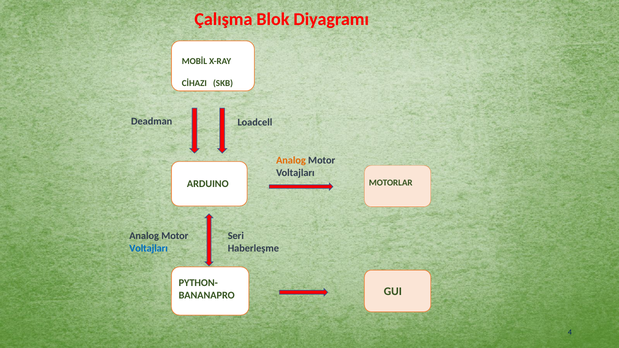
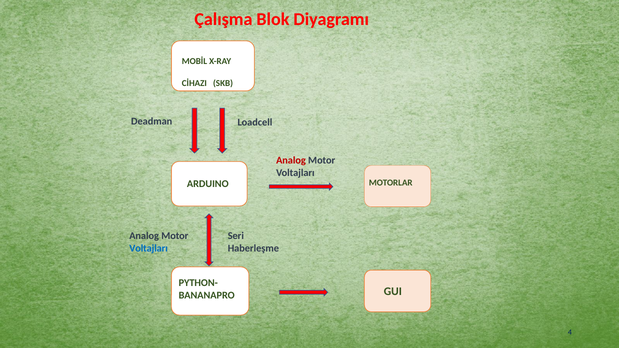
Analog at (291, 161) colour: orange -> red
